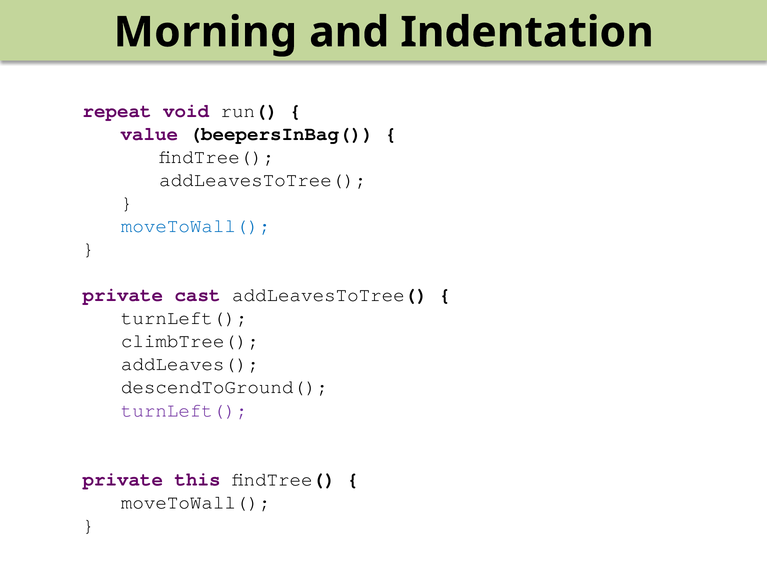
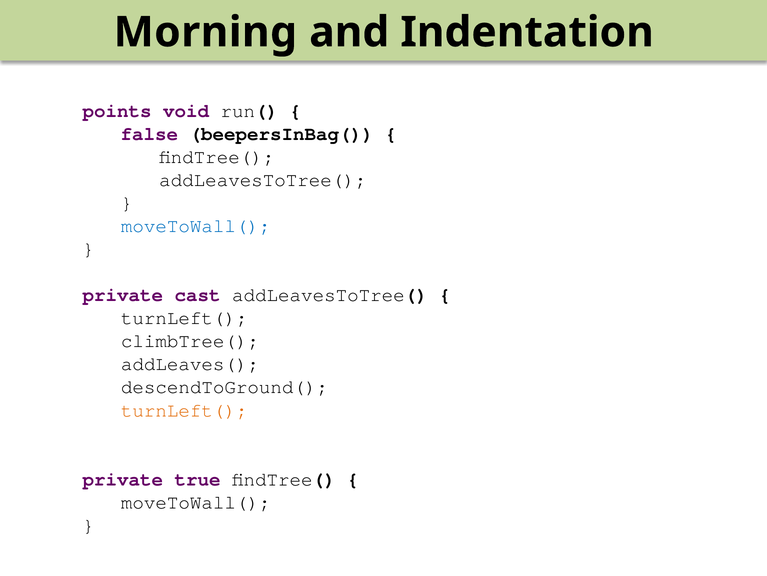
repeat: repeat -> points
value: value -> false
turnLeft( at (184, 410) colour: purple -> orange
this: this -> true
